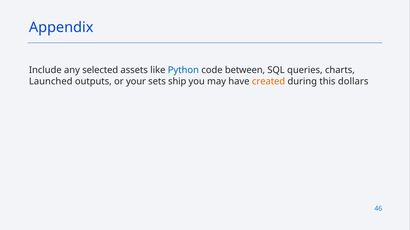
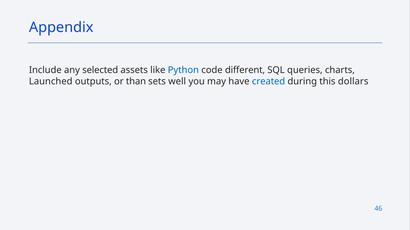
between: between -> different
your: your -> than
ship: ship -> well
created colour: orange -> blue
